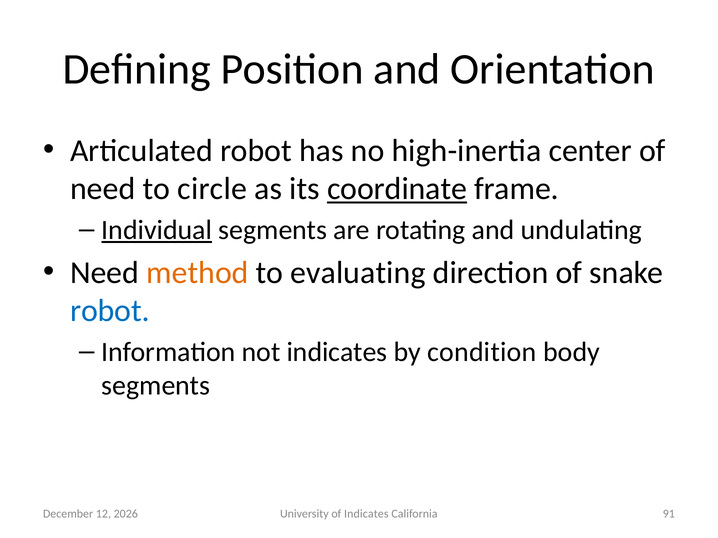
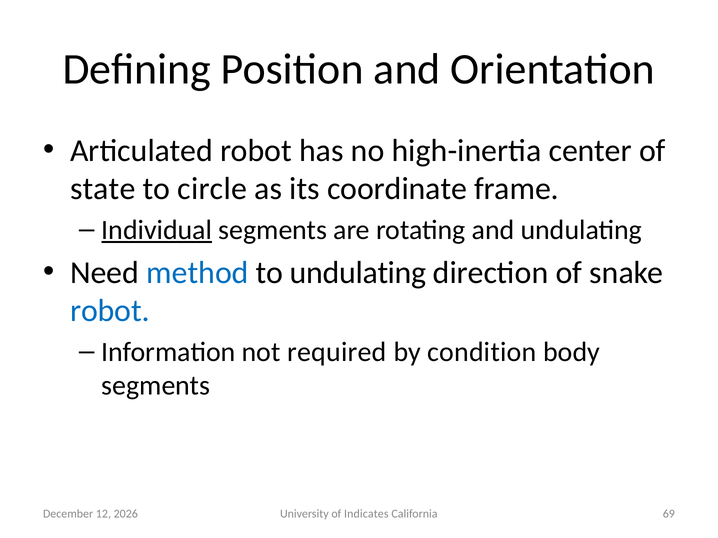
need at (103, 189): need -> state
coordinate underline: present -> none
method colour: orange -> blue
to evaluating: evaluating -> undulating
not indicates: indicates -> required
91: 91 -> 69
